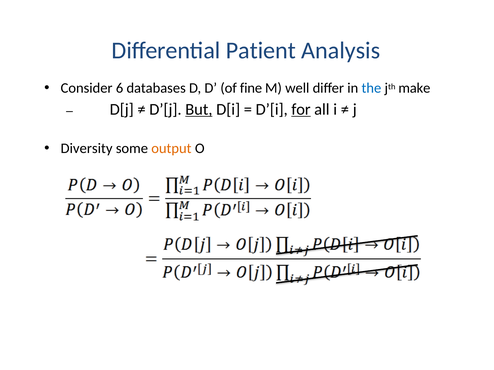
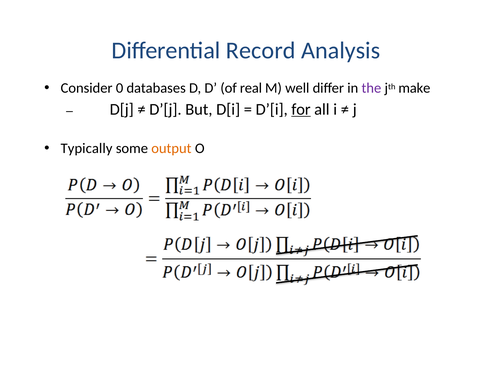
Patient: Patient -> Record
6: 6 -> 0
fine: fine -> real
the colour: blue -> purple
But underline: present -> none
Diversity: Diversity -> Typically
